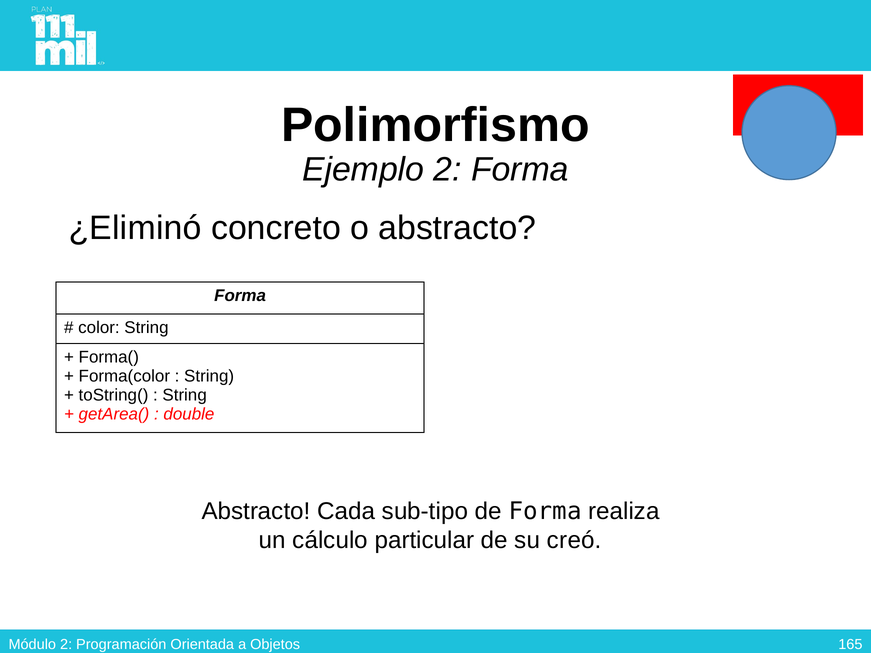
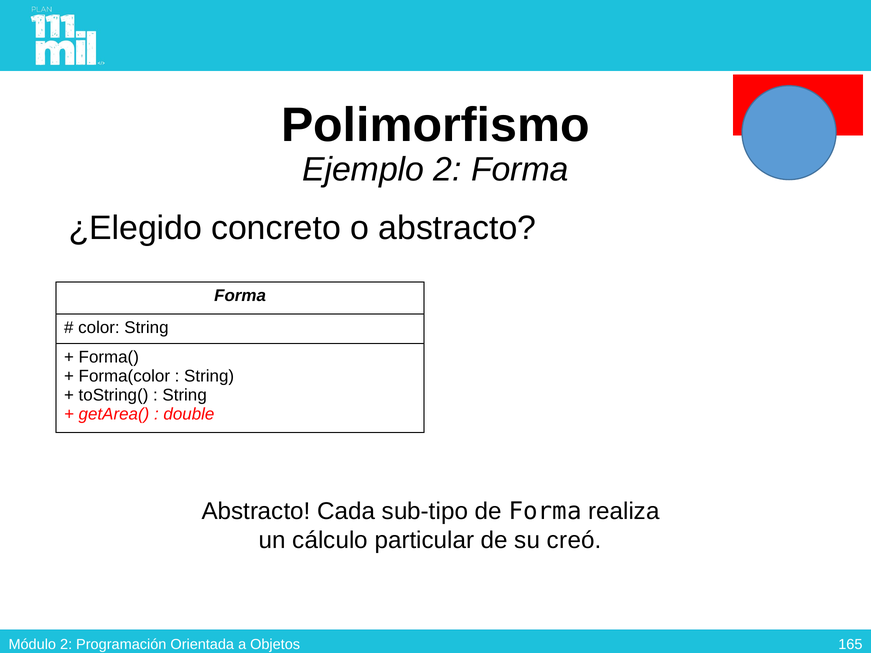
¿Eliminó: ¿Eliminó -> ¿Elegido
